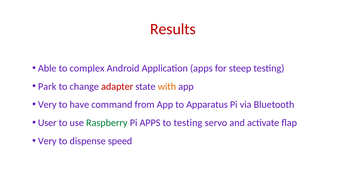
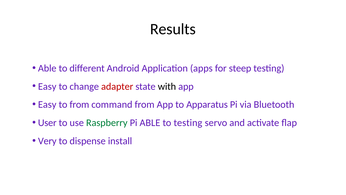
Results colour: red -> black
complex: complex -> different
Park at (47, 86): Park -> Easy
with colour: orange -> black
Very at (47, 104): Very -> Easy
to have: have -> from
Pi APPS: APPS -> ABLE
speed: speed -> install
